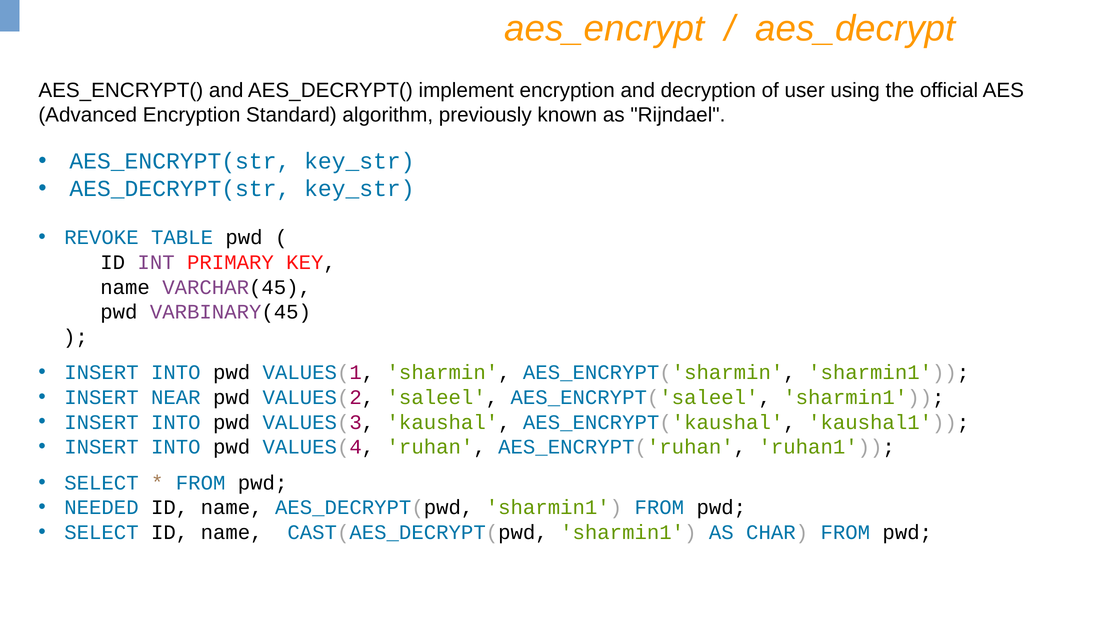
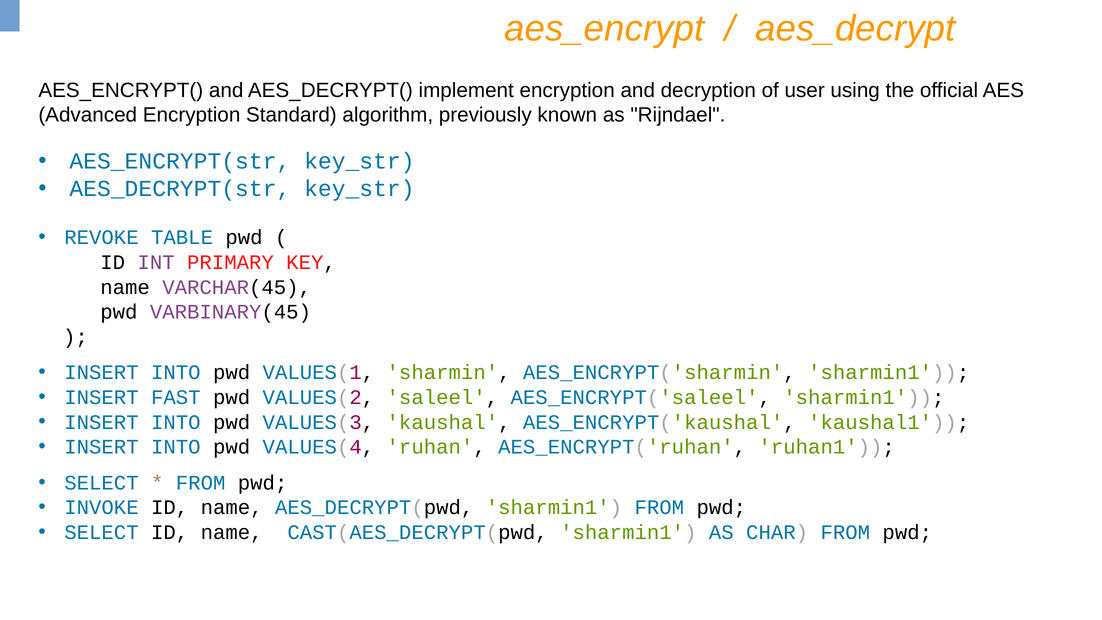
NEAR: NEAR -> FAST
NEEDED: NEEDED -> INVOKE
